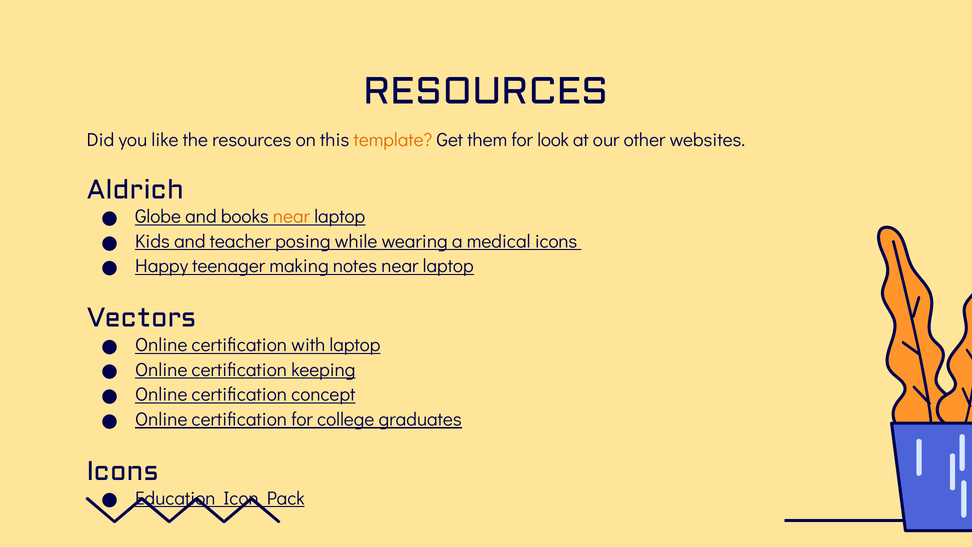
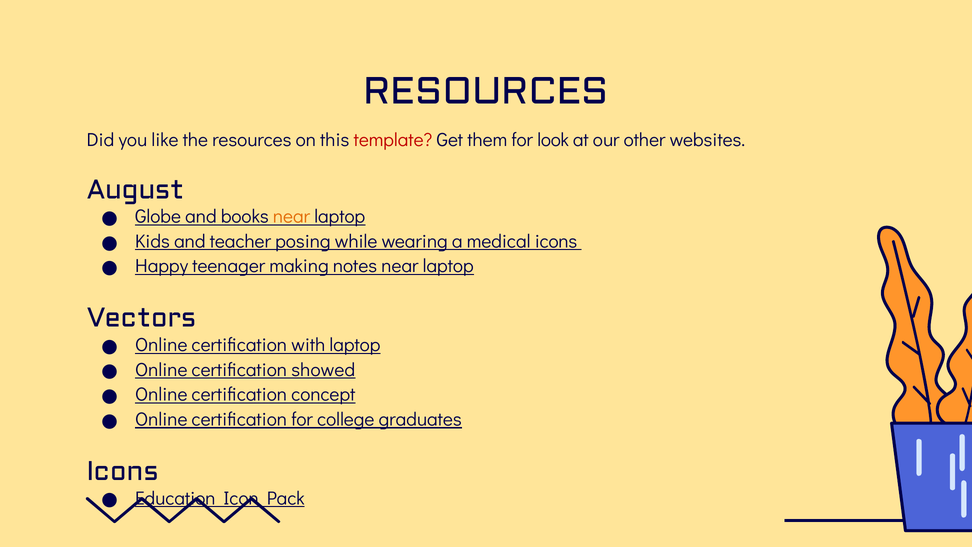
template colour: orange -> red
Aldrich: Aldrich -> August
keeping: keeping -> showed
